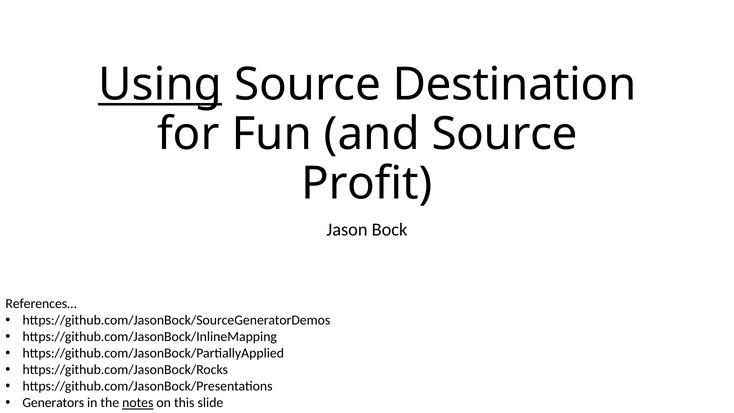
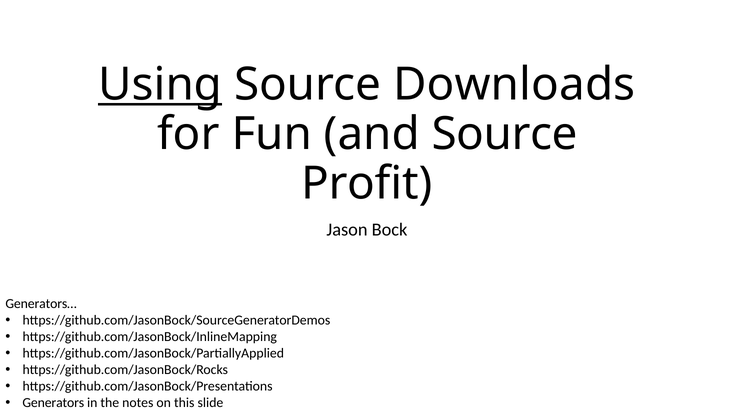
Destination: Destination -> Downloads
References…: References… -> Generators…
notes underline: present -> none
